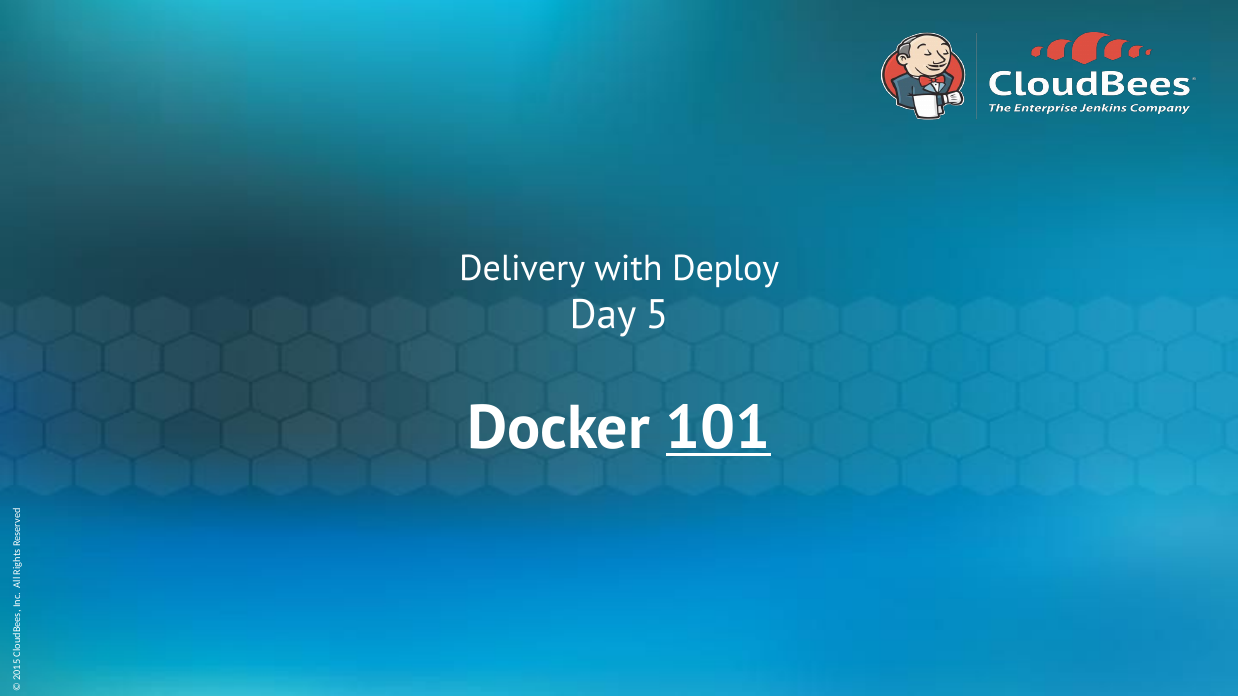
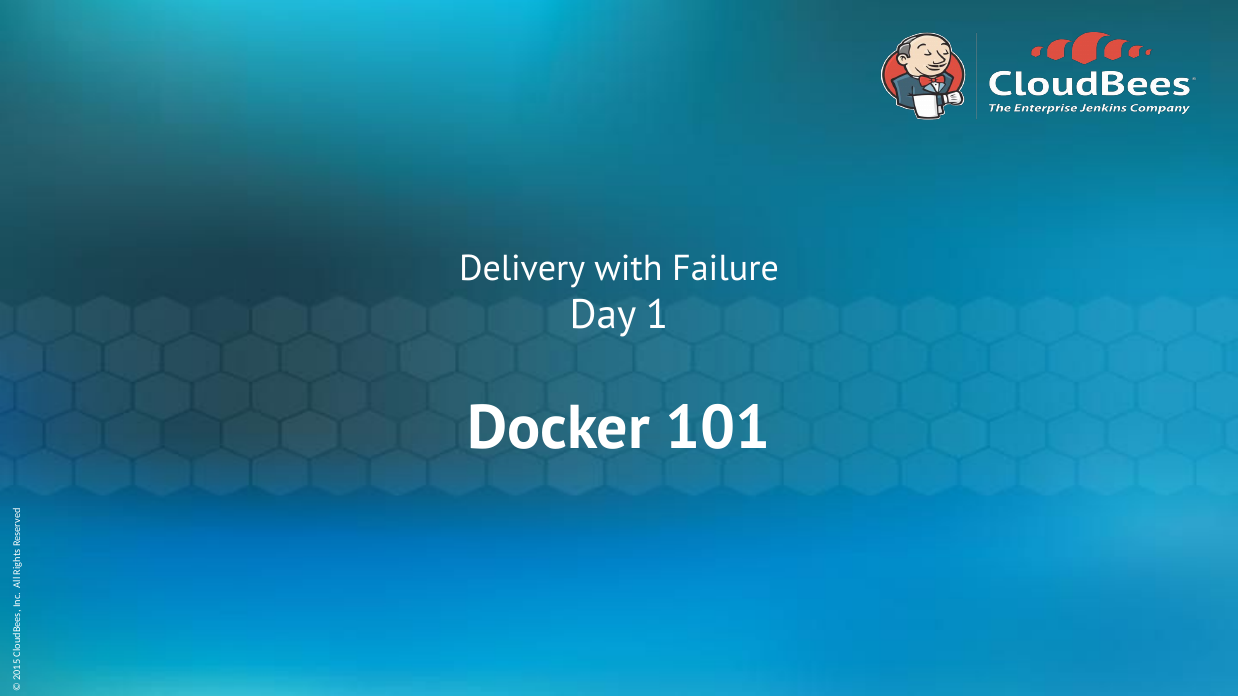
Deploy: Deploy -> Failure
Day 5: 5 -> 1
101 underline: present -> none
